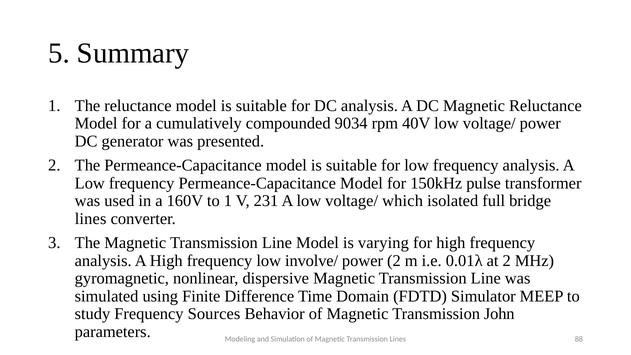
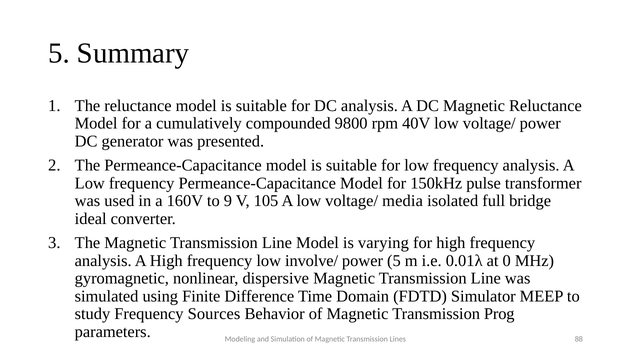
9034: 9034 -> 9800
to 1: 1 -> 9
231: 231 -> 105
which: which -> media
lines at (91, 219): lines -> ideal
power 2: 2 -> 5
at 2: 2 -> 0
John: John -> Prog
